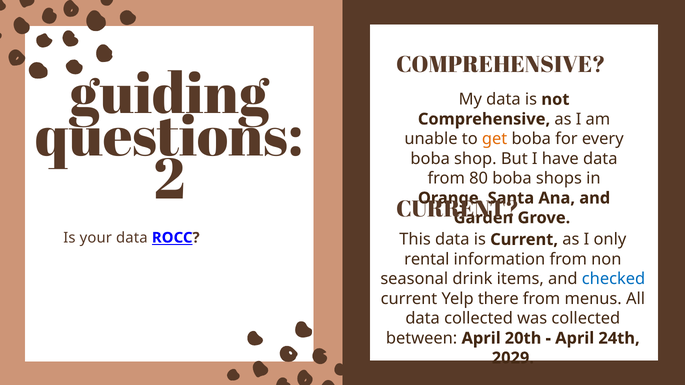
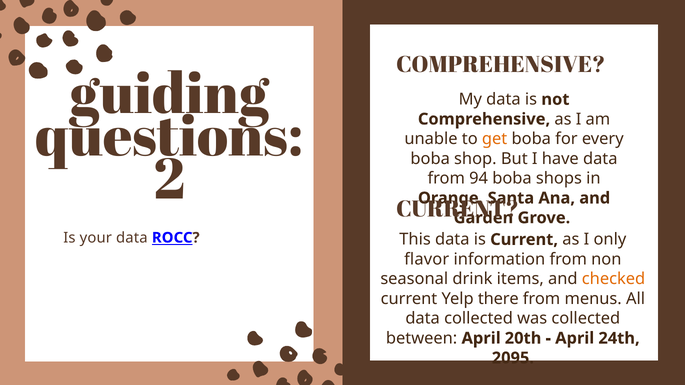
80: 80 -> 94
rental: rental -> flavor
checked colour: blue -> orange
2029: 2029 -> 2095
